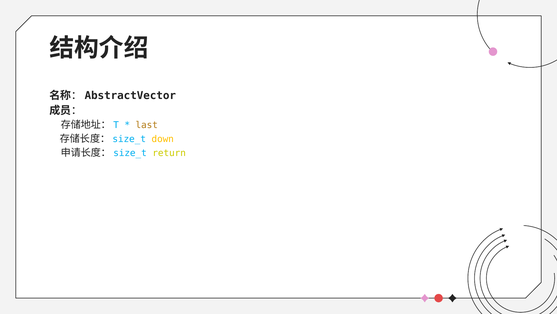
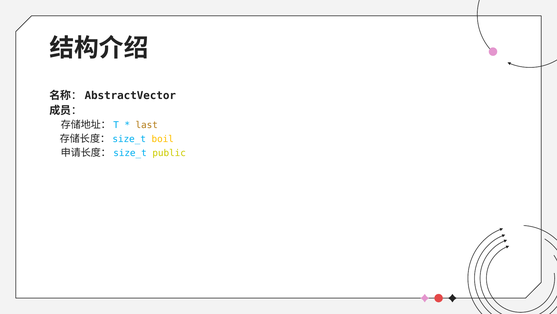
down: down -> boil
return: return -> public
